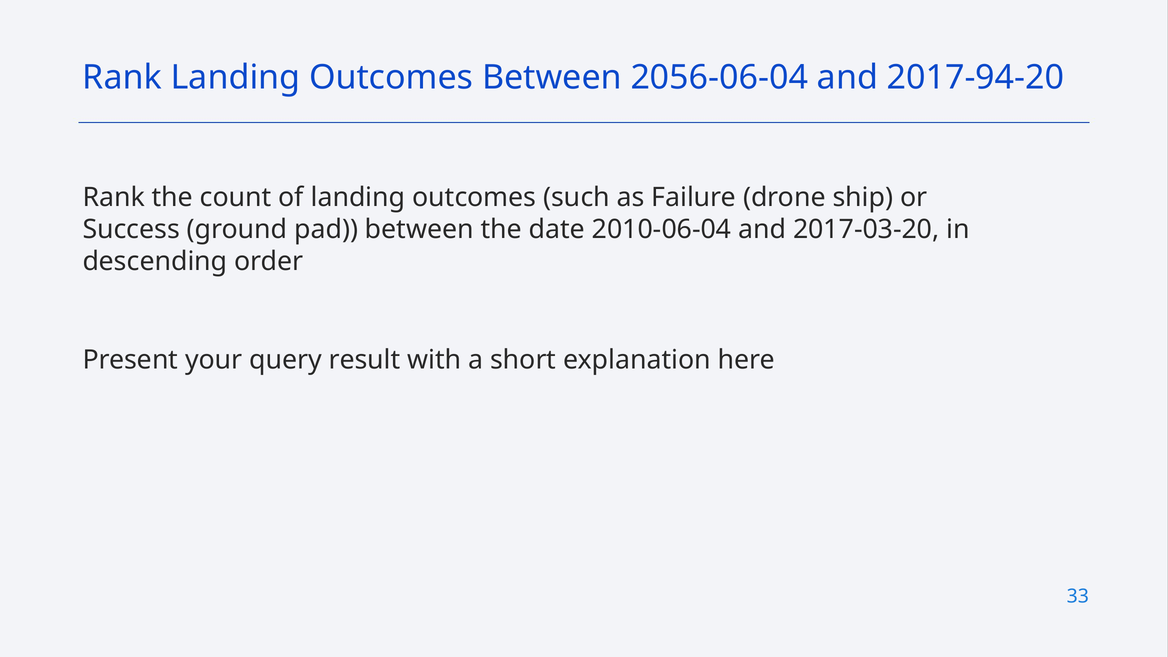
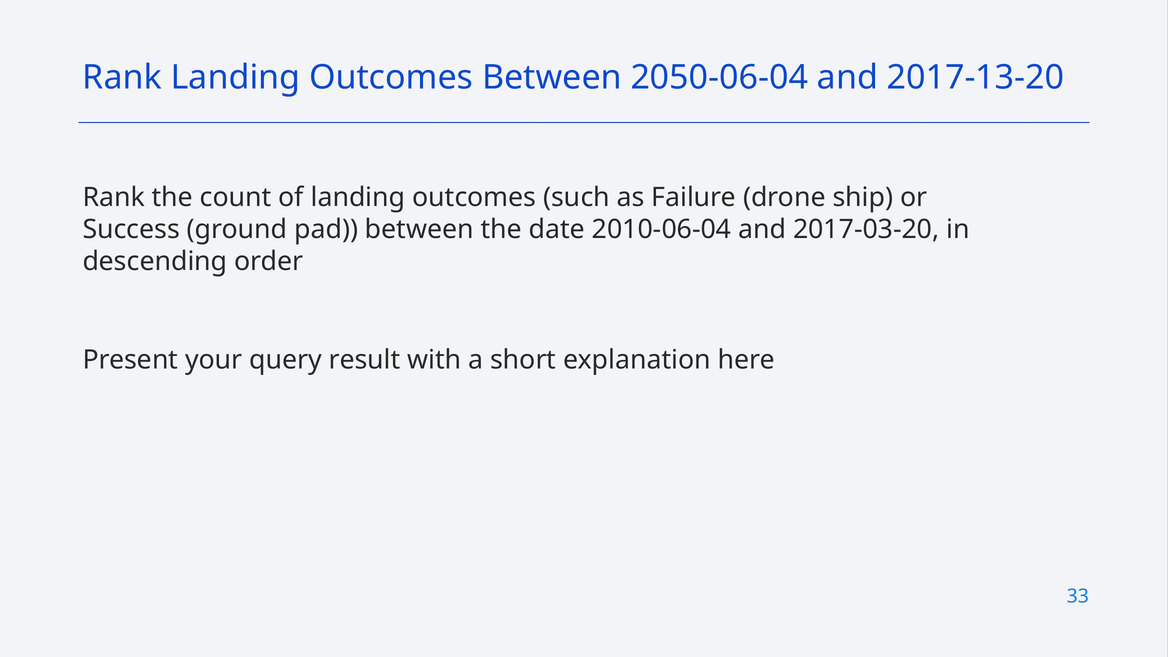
2056-06-04: 2056-06-04 -> 2050-06-04
2017-94-20: 2017-94-20 -> 2017-13-20
